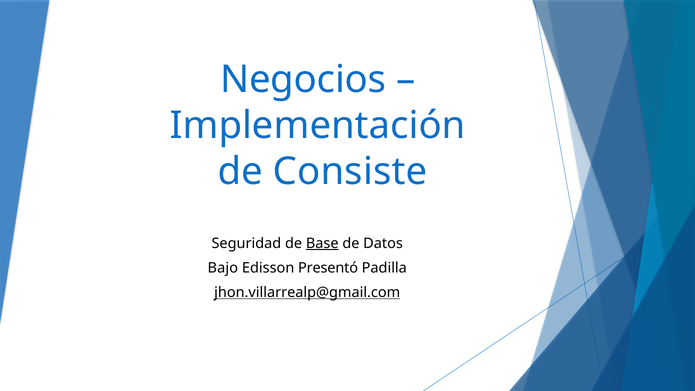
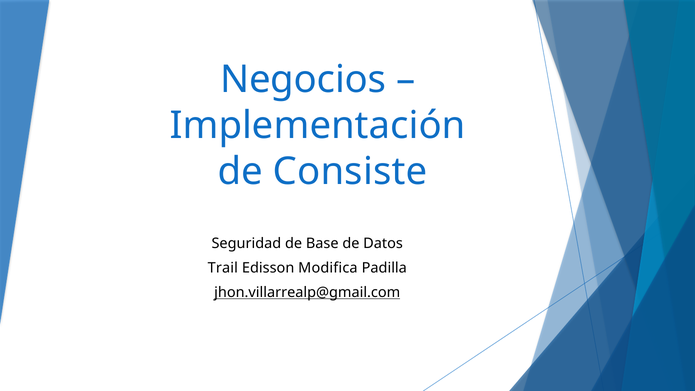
Base underline: present -> none
Bajo: Bajo -> Trail
Presentó: Presentó -> Modifica
